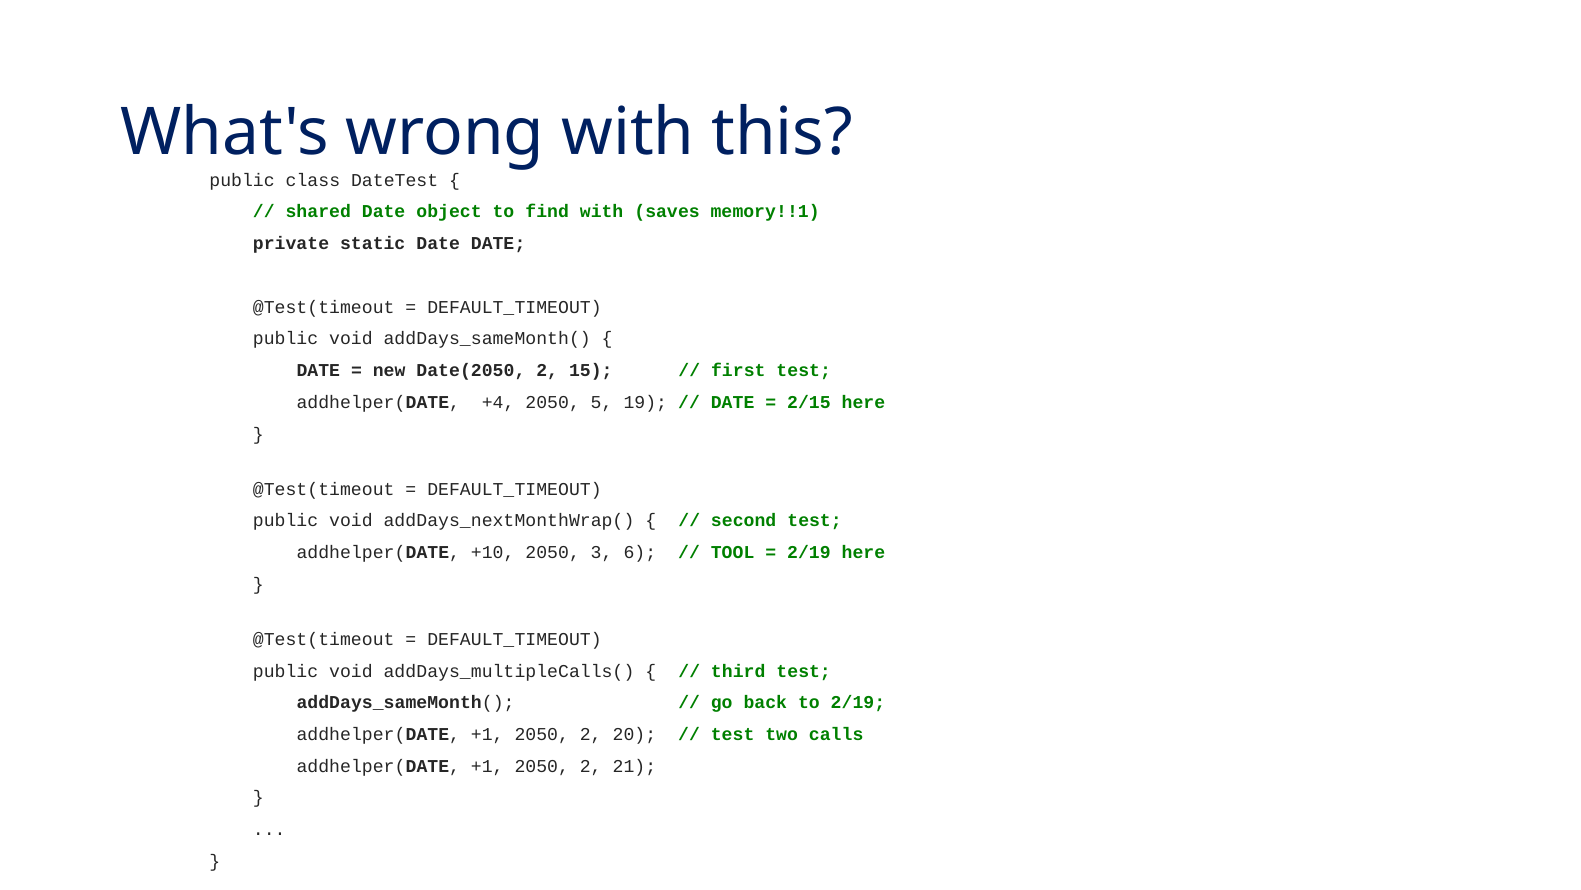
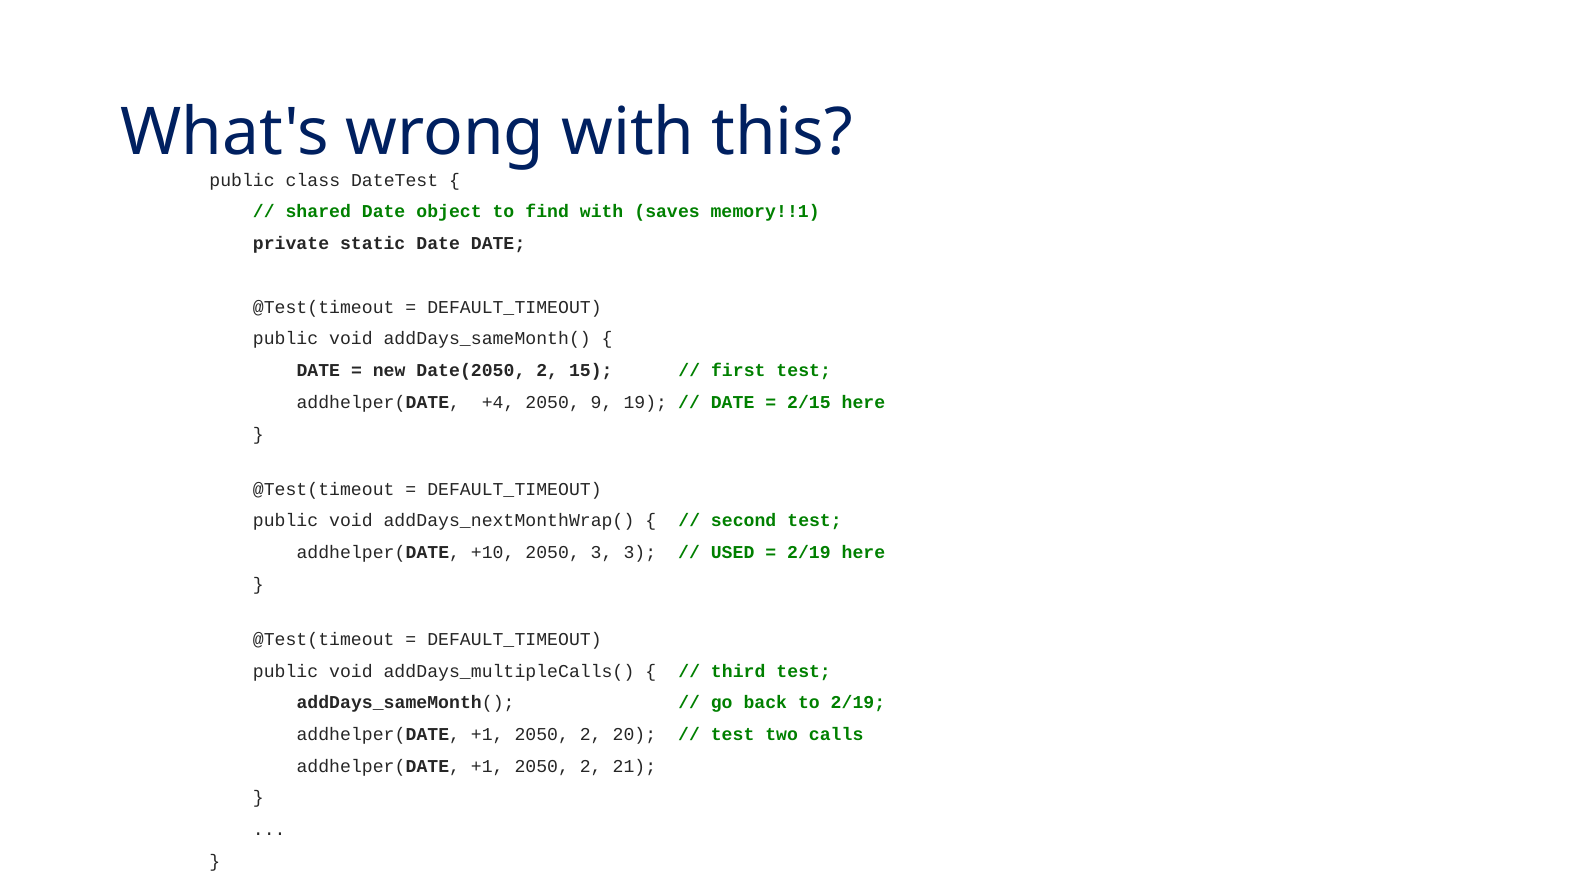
5: 5 -> 9
3 6: 6 -> 3
TOOL: TOOL -> USED
